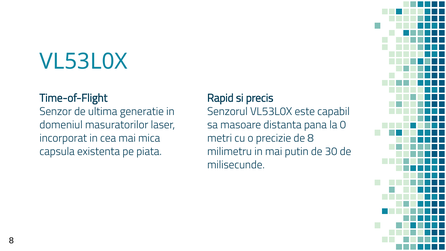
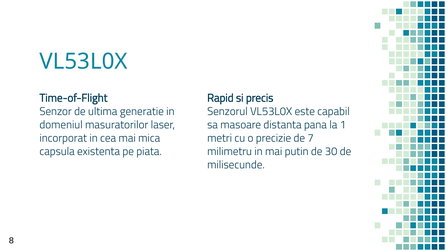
0: 0 -> 1
de 8: 8 -> 7
